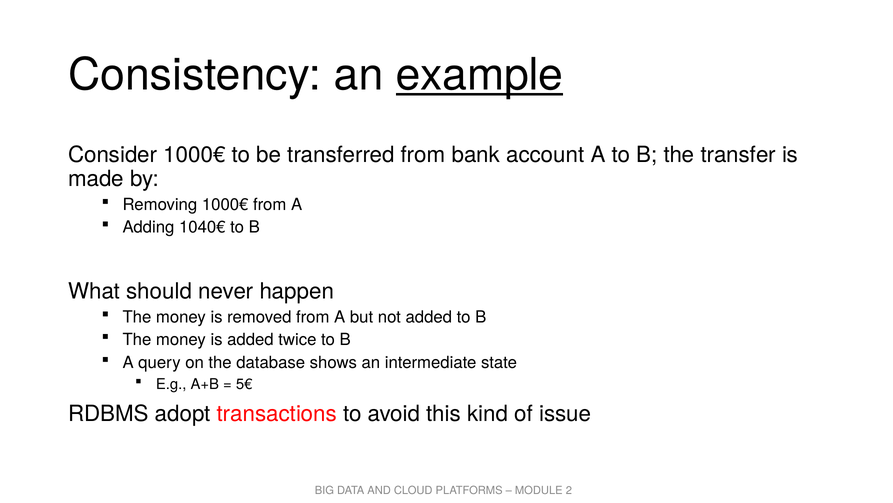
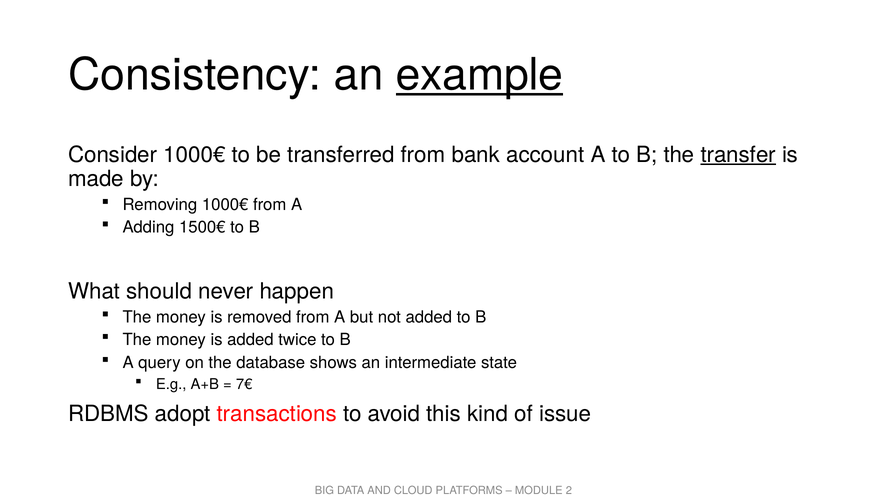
transfer underline: none -> present
1040€: 1040€ -> 1500€
5€: 5€ -> 7€
